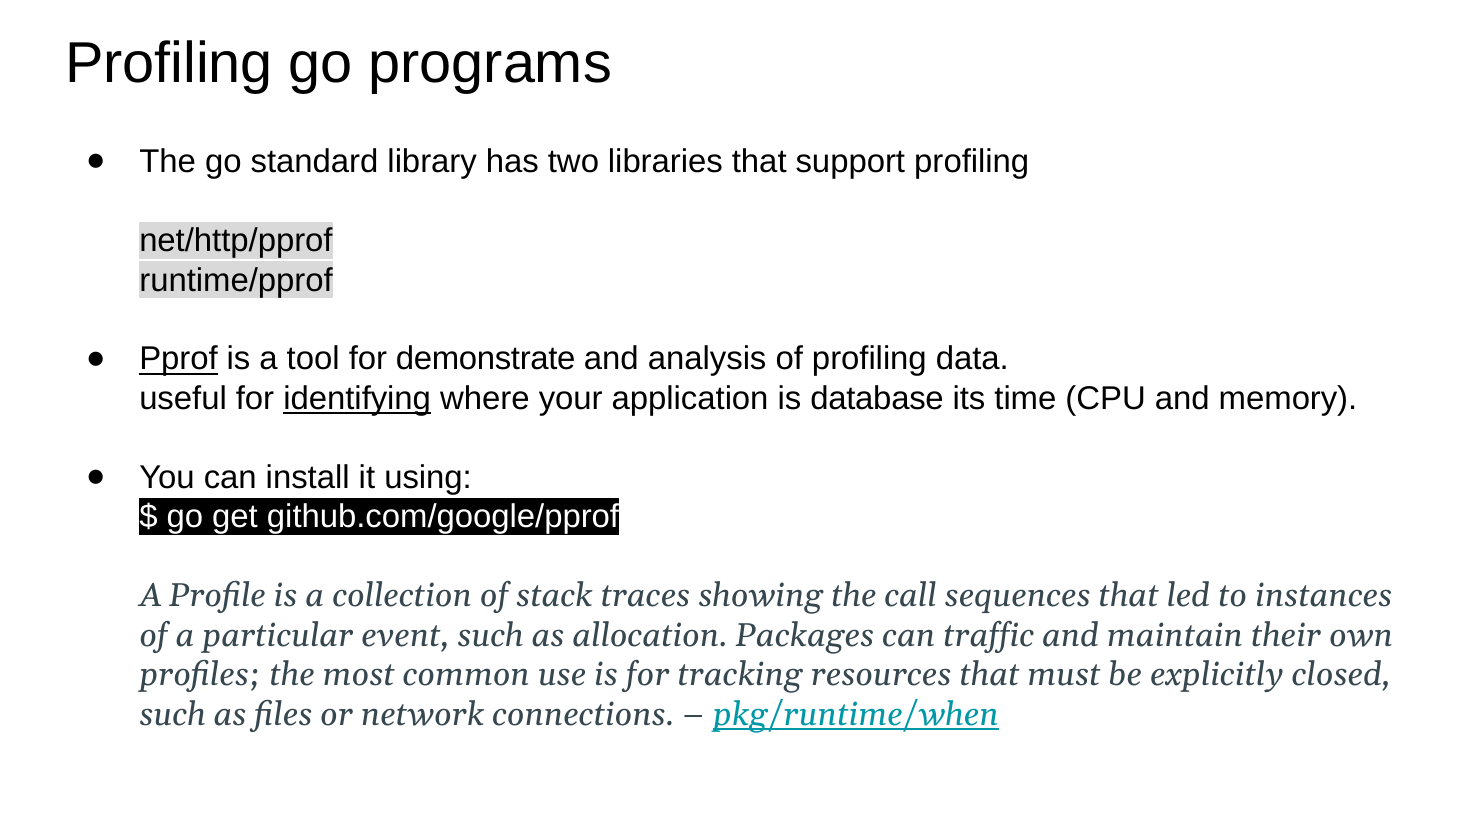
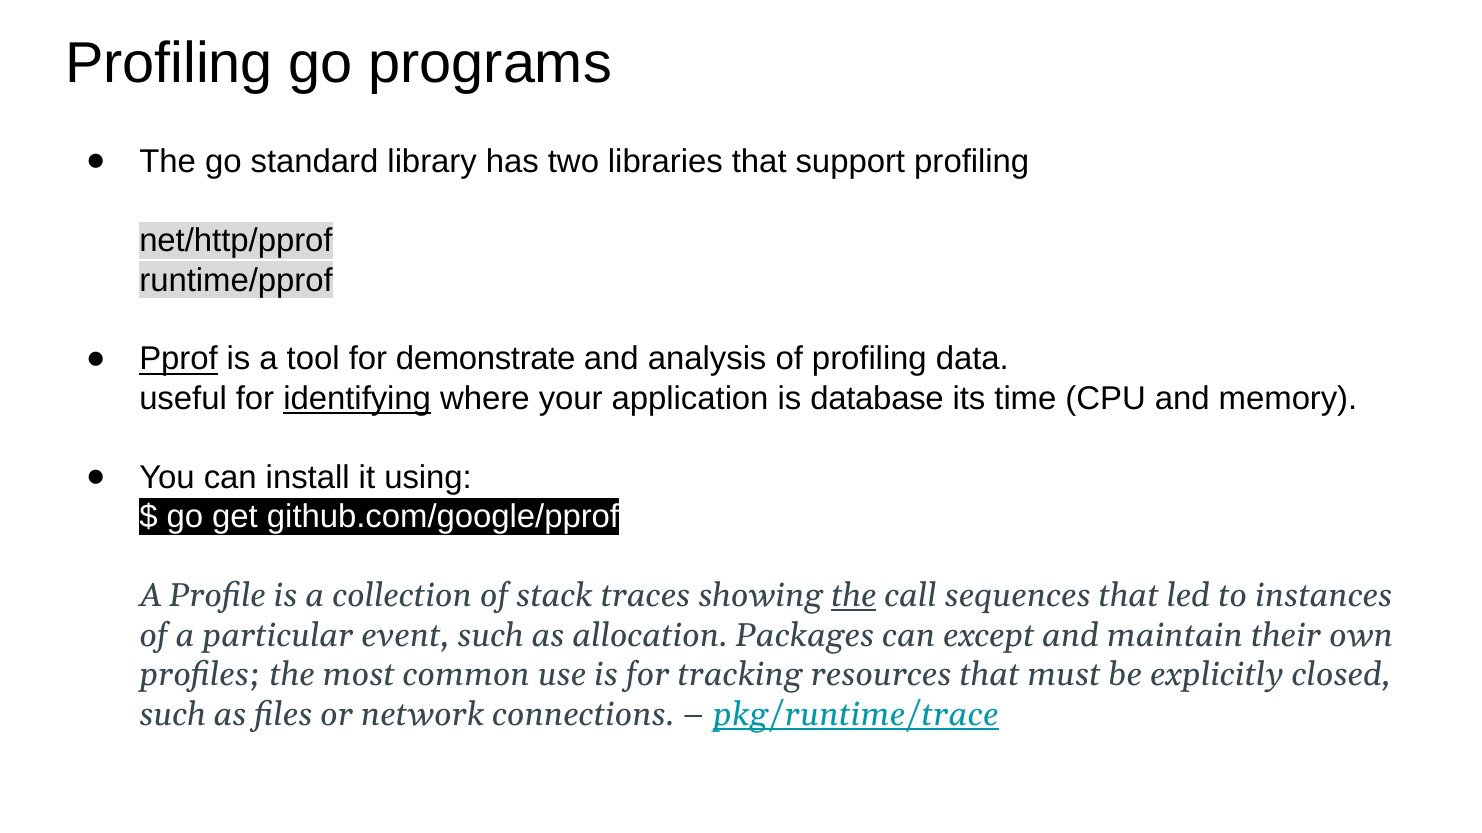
the at (854, 596) underline: none -> present
traffic: traffic -> except
pkg/runtime/when: pkg/runtime/when -> pkg/runtime/trace
